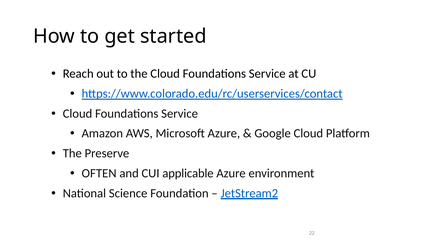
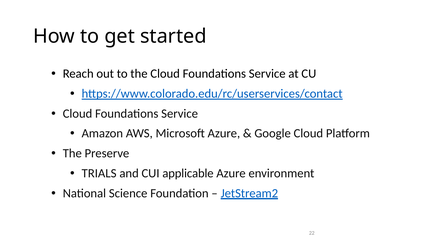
OFTEN: OFTEN -> TRIALS
